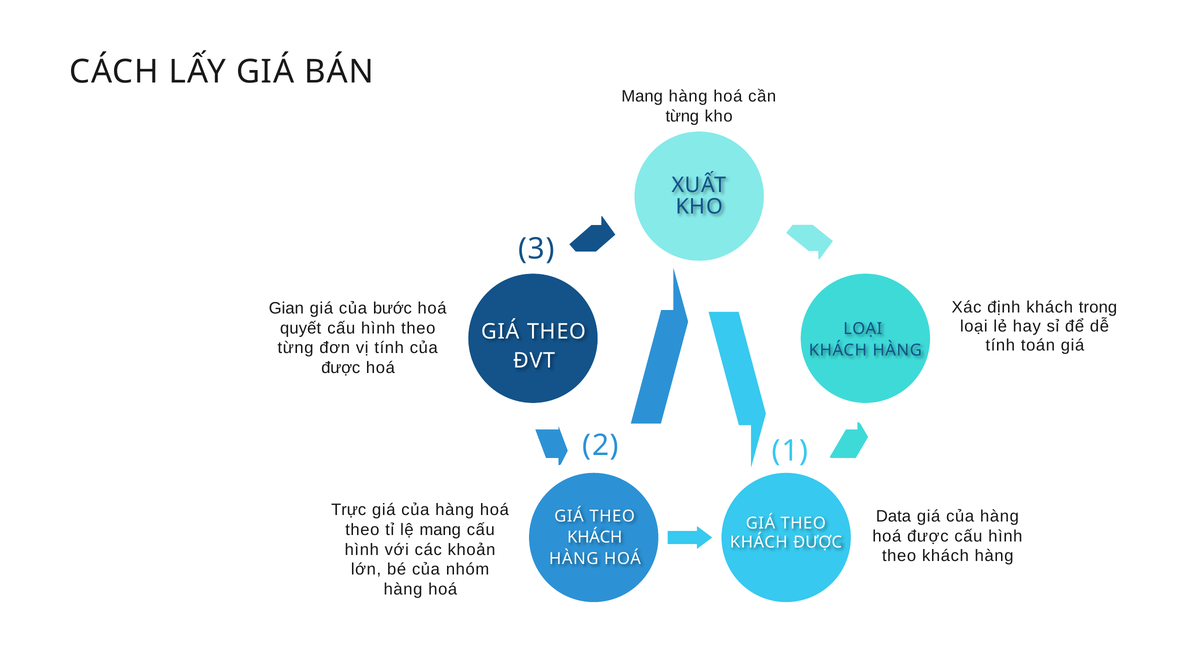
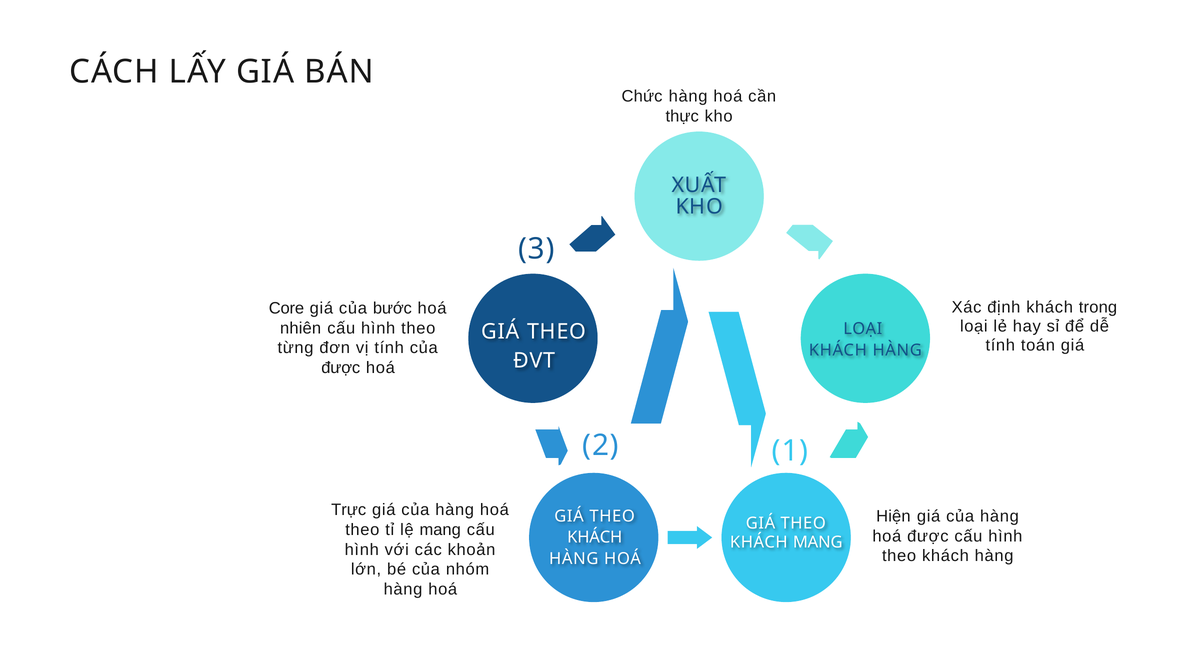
Mang at (642, 96): Mang -> Chức
từng at (682, 116): từng -> thực
Gian: Gian -> Core
quyết: quyết -> nhiên
Data: Data -> Hiện
KHÁCH ĐƯỢC: ĐƯỢC -> MANG
